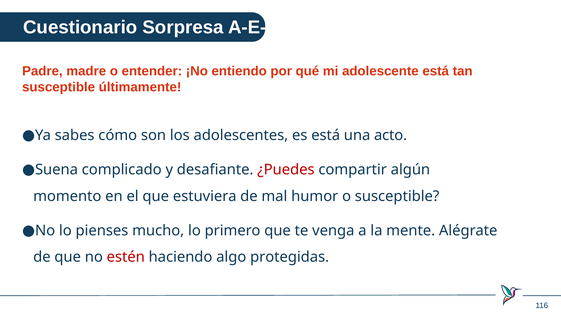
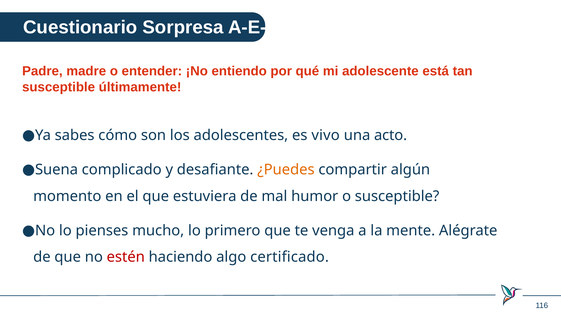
es está: está -> vivo
¿Puedes colour: red -> orange
protegidas: protegidas -> certificado
